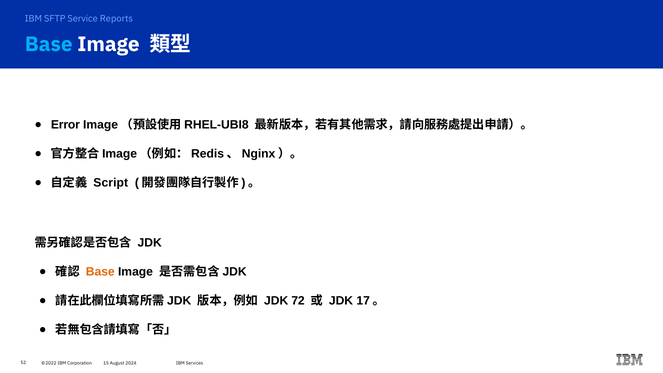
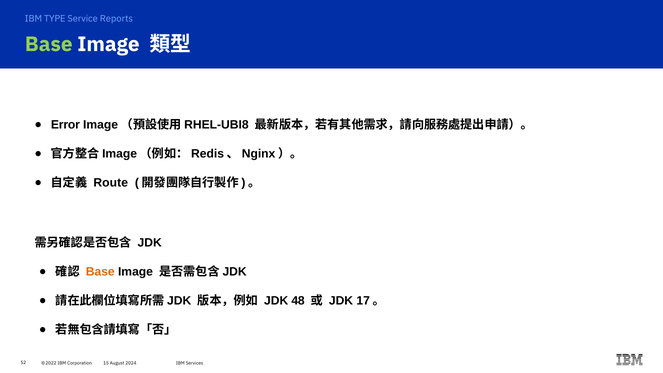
SFTP: SFTP -> TYPE
Base at (49, 44) colour: light blue -> light green
Script: Script -> Route
72: 72 -> 48
